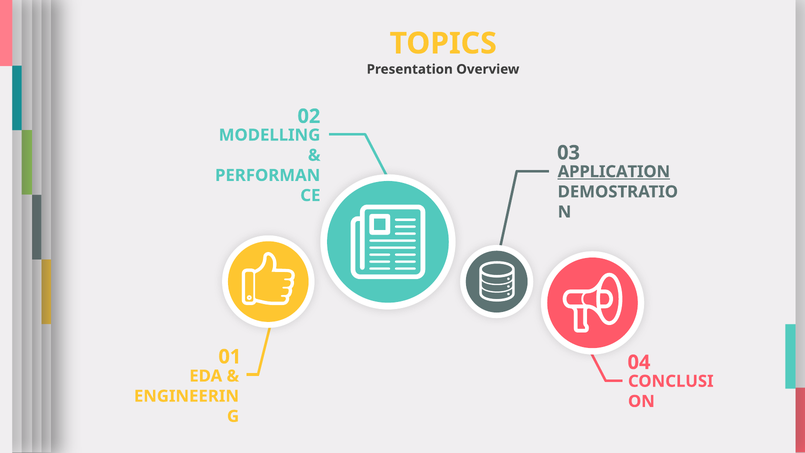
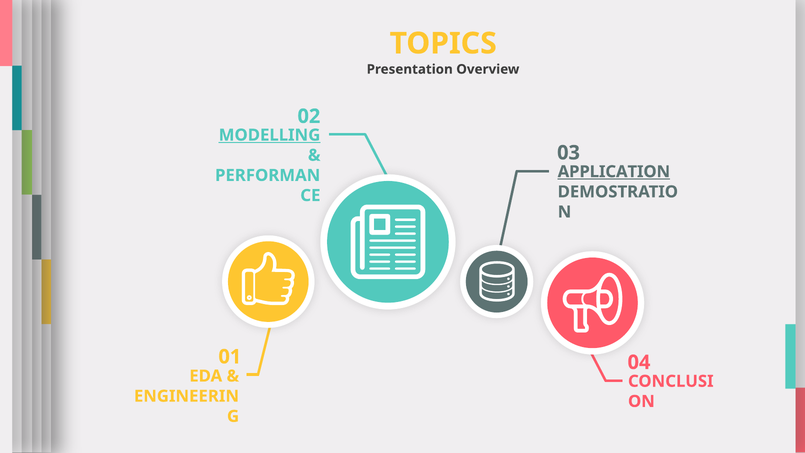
MODELLING underline: none -> present
